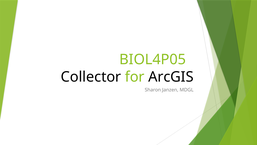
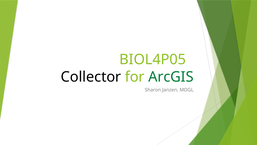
ArcGIS colour: black -> green
